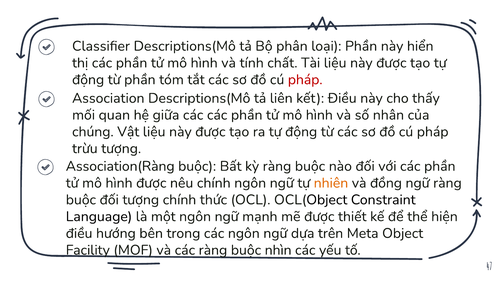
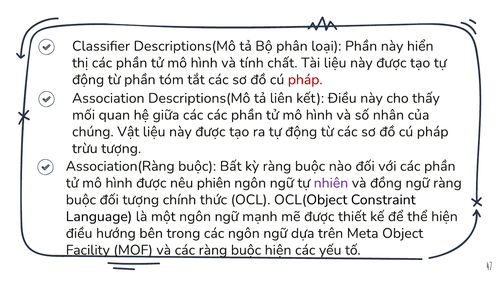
nêu chính: chính -> phiên
nhiên colour: orange -> purple
buộc nhìn: nhìn -> hiện
